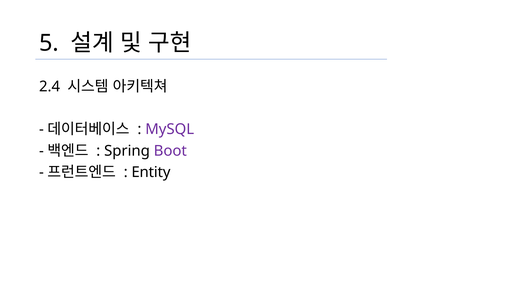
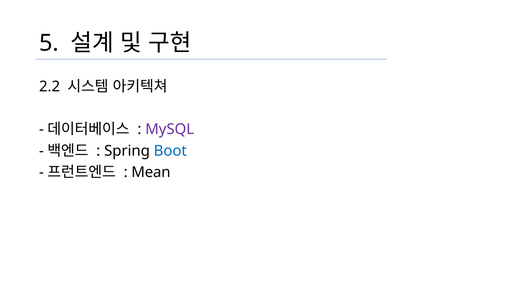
2.4: 2.4 -> 2.2
Boot colour: purple -> blue
Entity: Entity -> Mean
